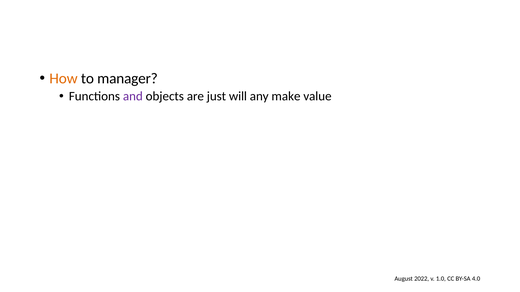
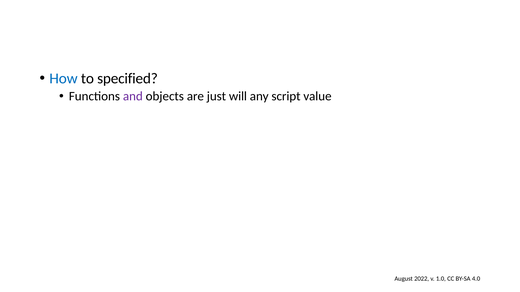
How colour: orange -> blue
manager: manager -> specified
make: make -> script
